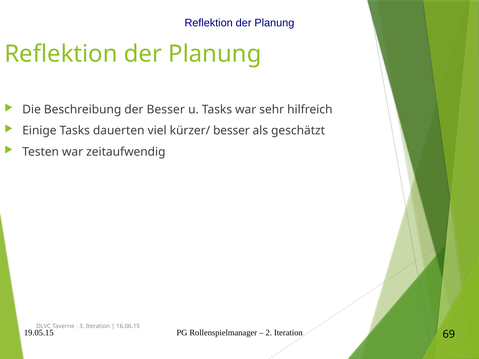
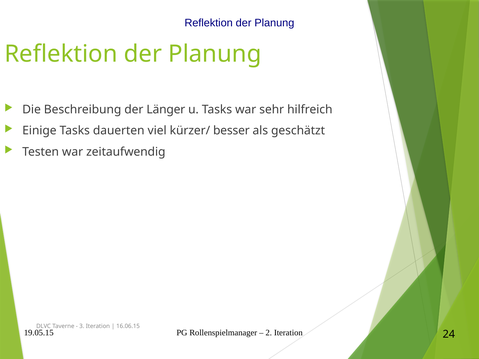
der Besser: Besser -> Länger
69: 69 -> 24
